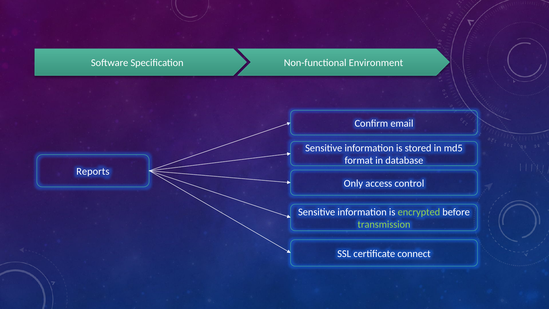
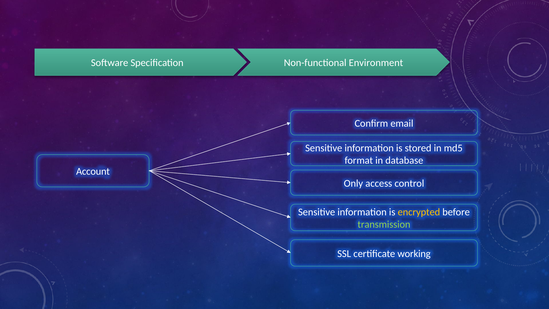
Reports: Reports -> Account
encrypted colour: light green -> yellow
connect: connect -> working
